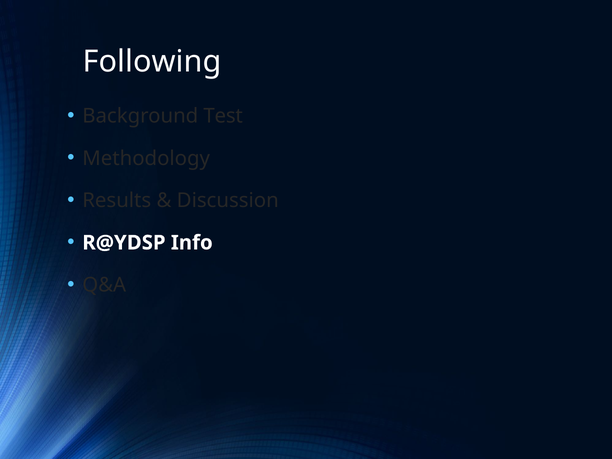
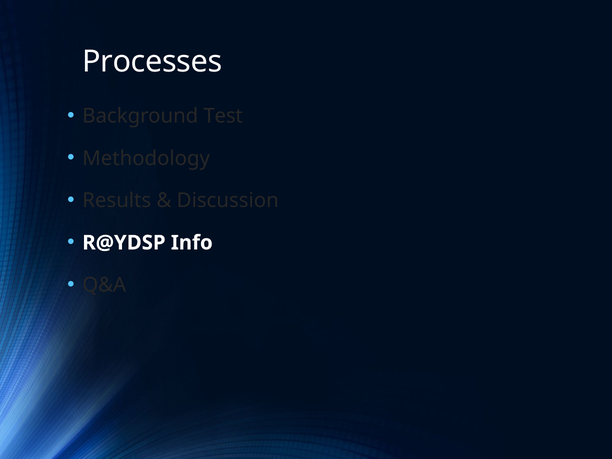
Following: Following -> Processes
